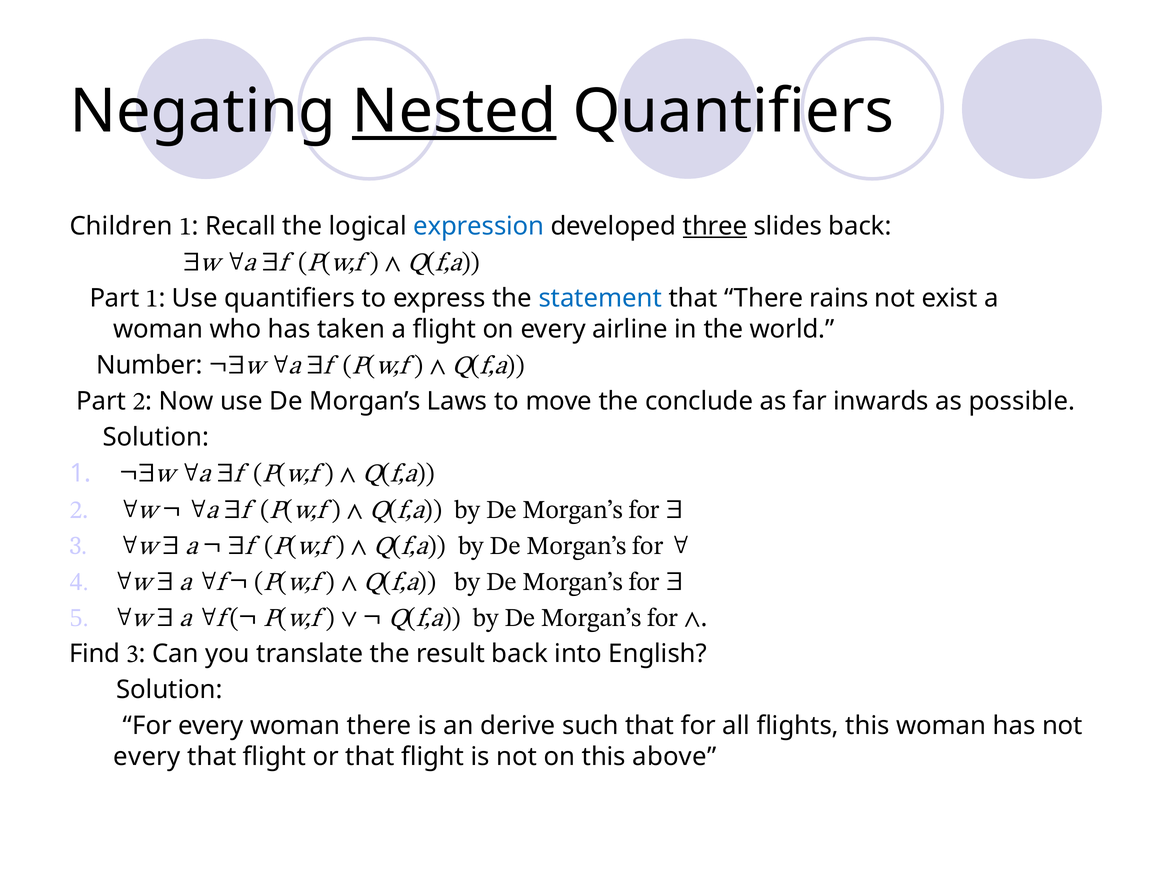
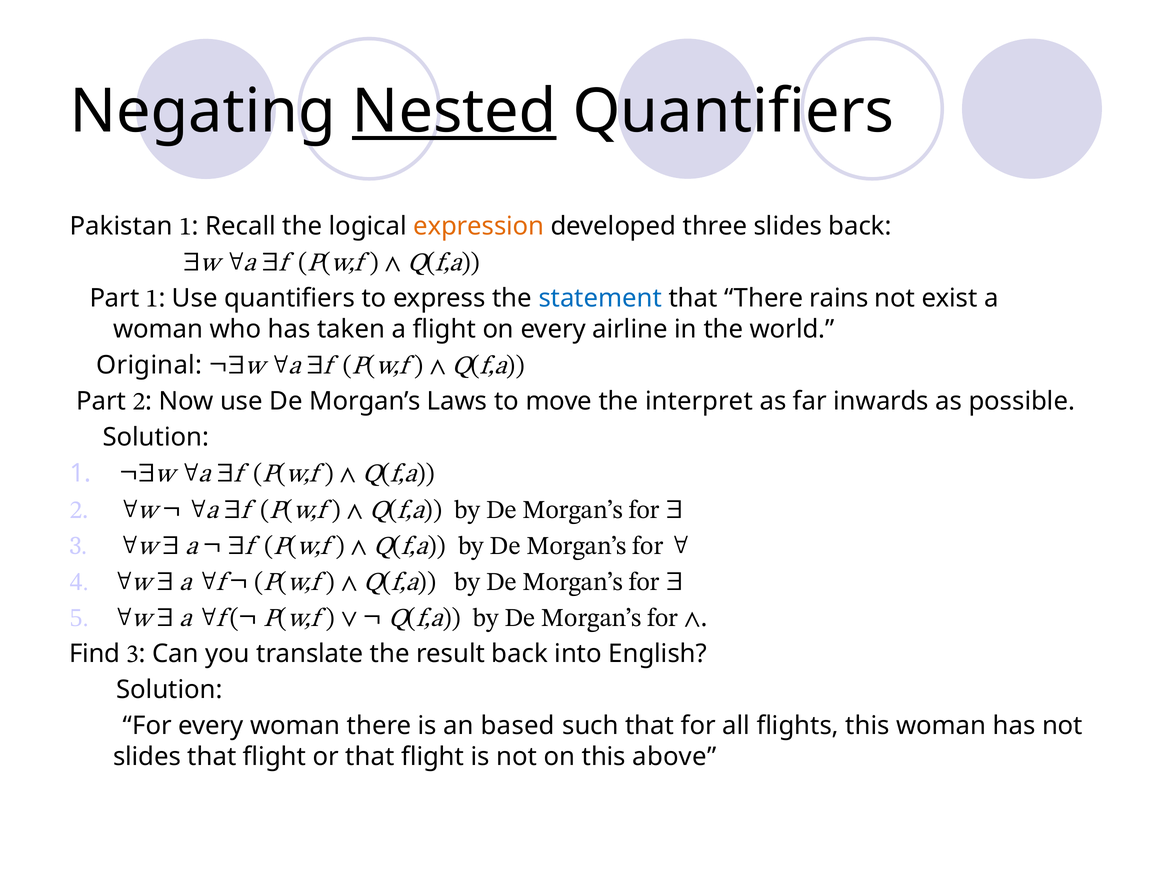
Children: Children -> Pakistan
expression colour: blue -> orange
three underline: present -> none
Number: Number -> Original
conclude: conclude -> interpret
derive: derive -> based
every at (147, 757): every -> slides
